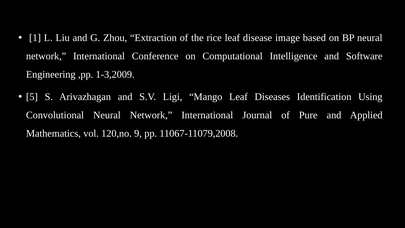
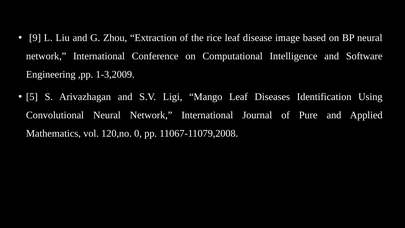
1: 1 -> 9
9: 9 -> 0
